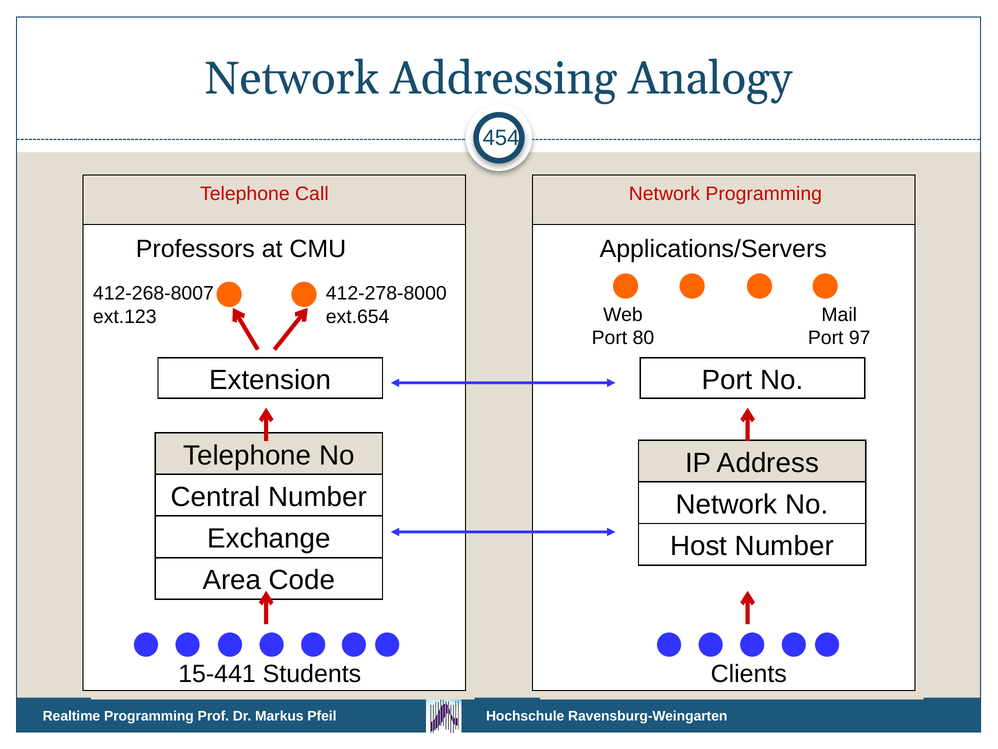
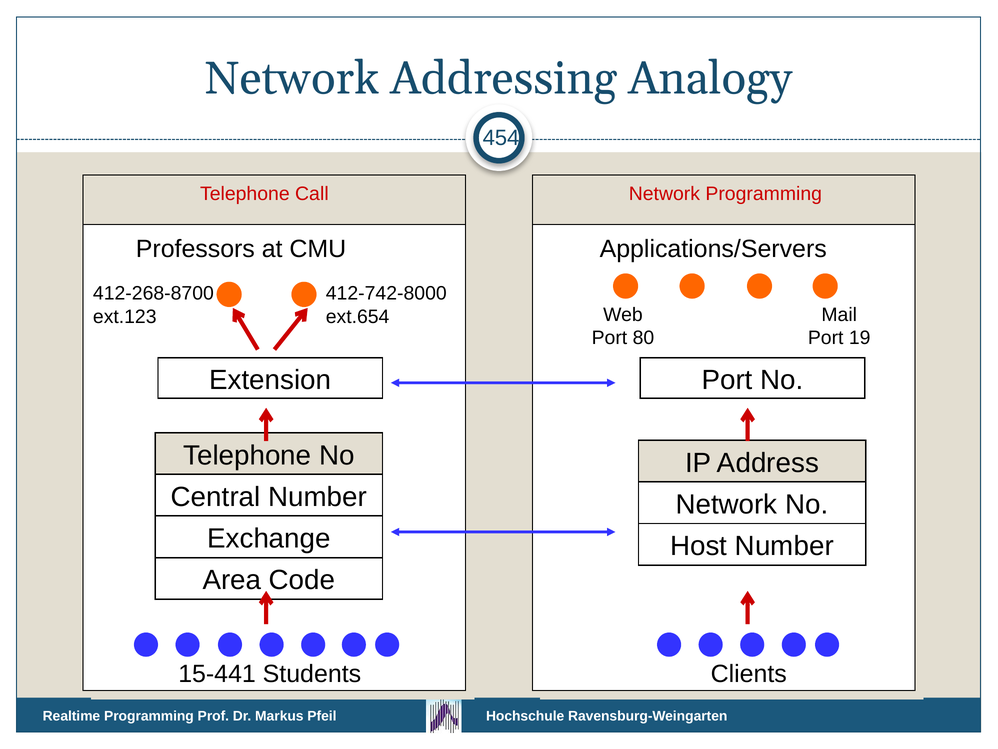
412-268-8007: 412-268-8007 -> 412-268-8700
412-278-8000: 412-278-8000 -> 412-742-8000
97: 97 -> 19
